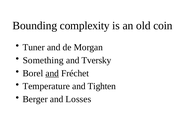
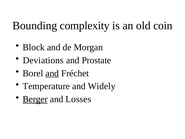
Tuner: Tuner -> Block
Something: Something -> Deviations
Tversky: Tversky -> Prostate
Tighten: Tighten -> Widely
Berger underline: none -> present
